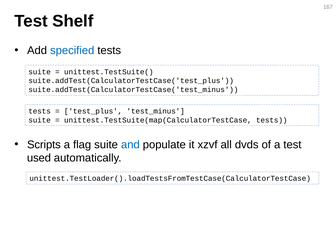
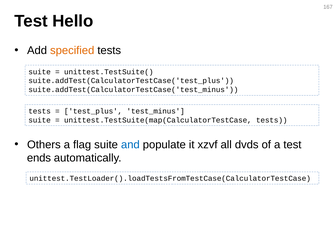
Shelf: Shelf -> Hello
specified colour: blue -> orange
Scripts: Scripts -> Others
used: used -> ends
